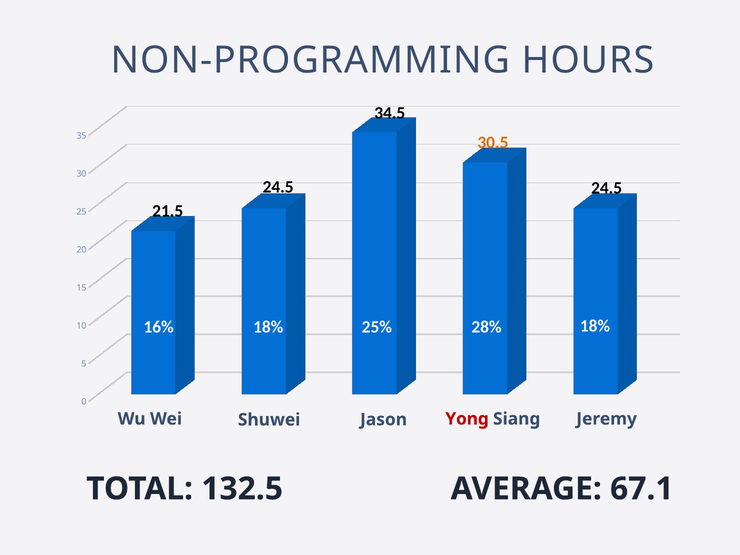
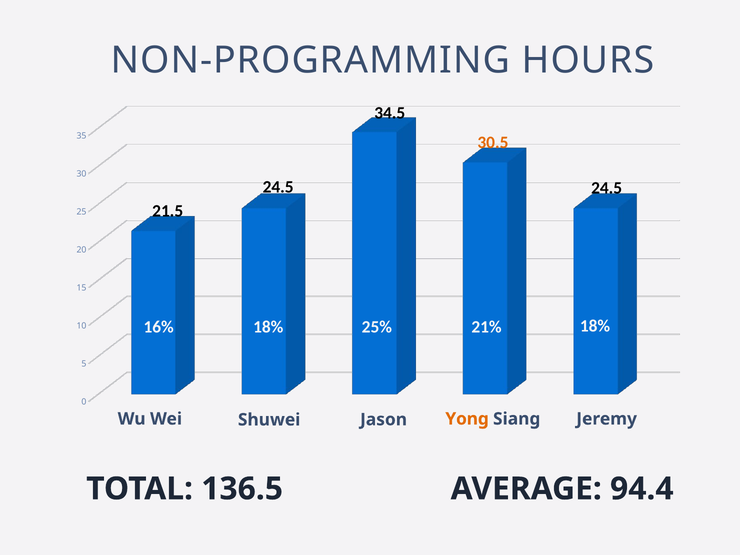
28%: 28% -> 21%
Yong colour: red -> orange
132.5: 132.5 -> 136.5
67.1: 67.1 -> 94.4
